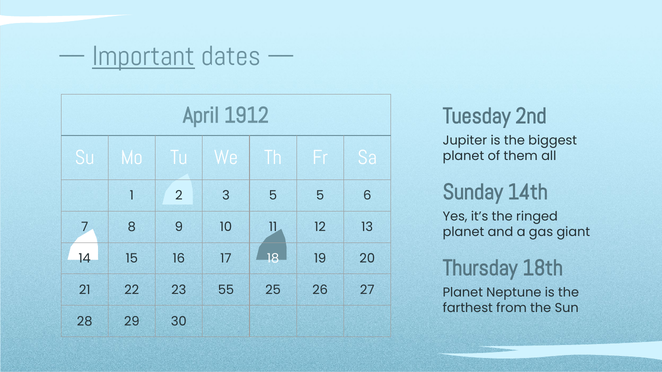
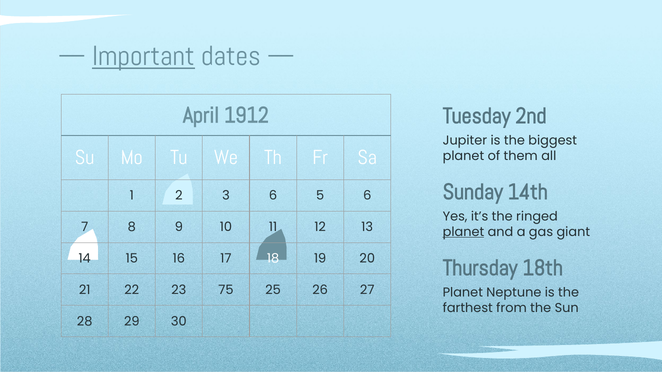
3 5: 5 -> 6
planet at (463, 232) underline: none -> present
55: 55 -> 75
